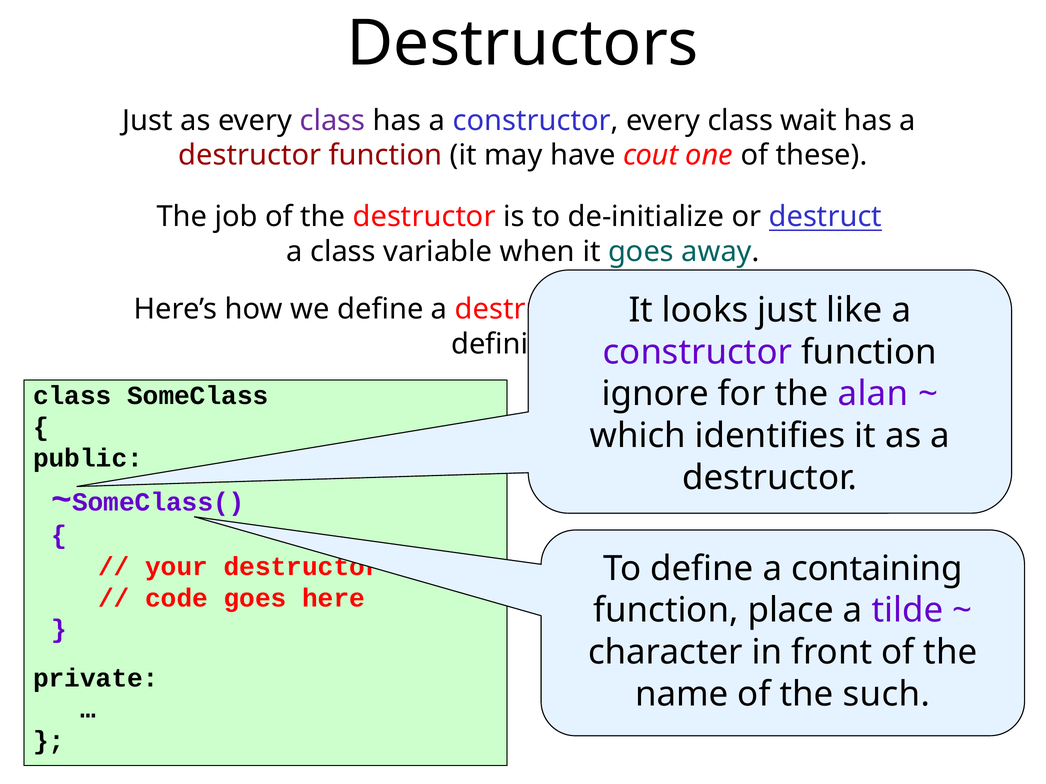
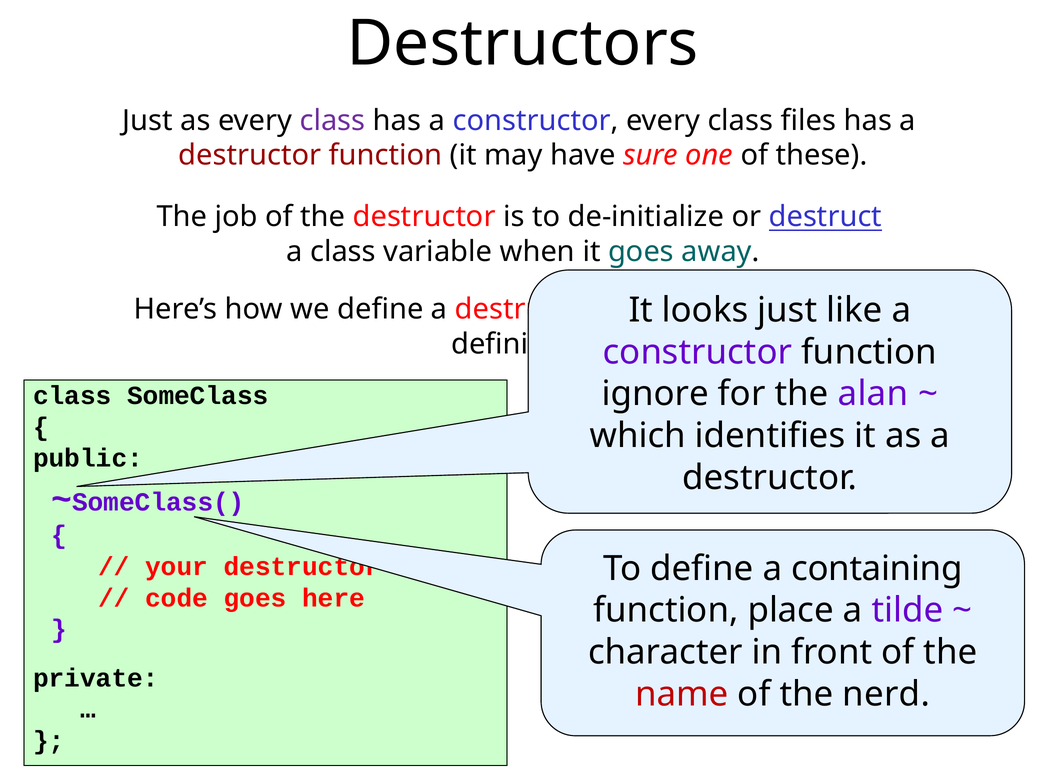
wait: wait -> files
cout: cout -> sure
name colour: black -> red
such: such -> nerd
